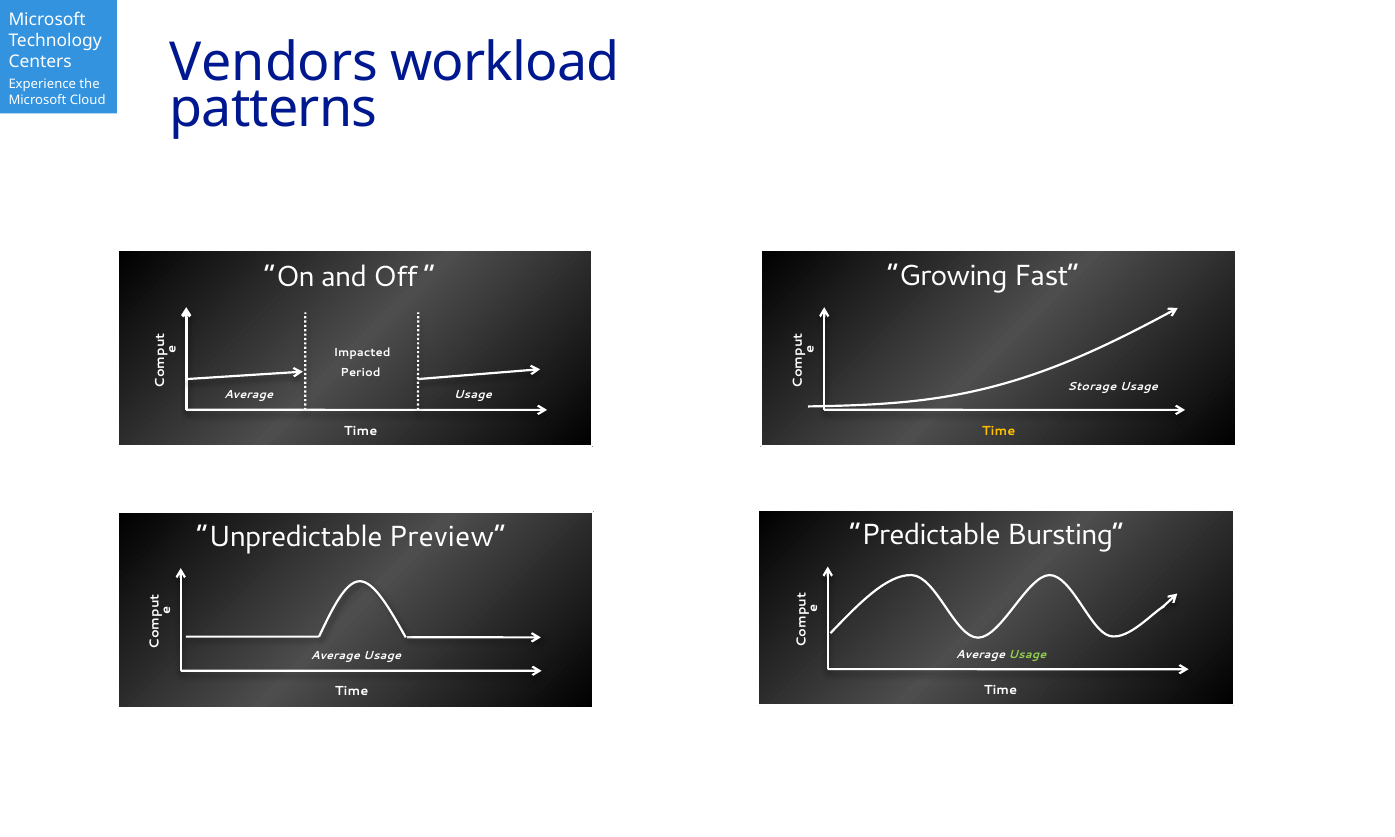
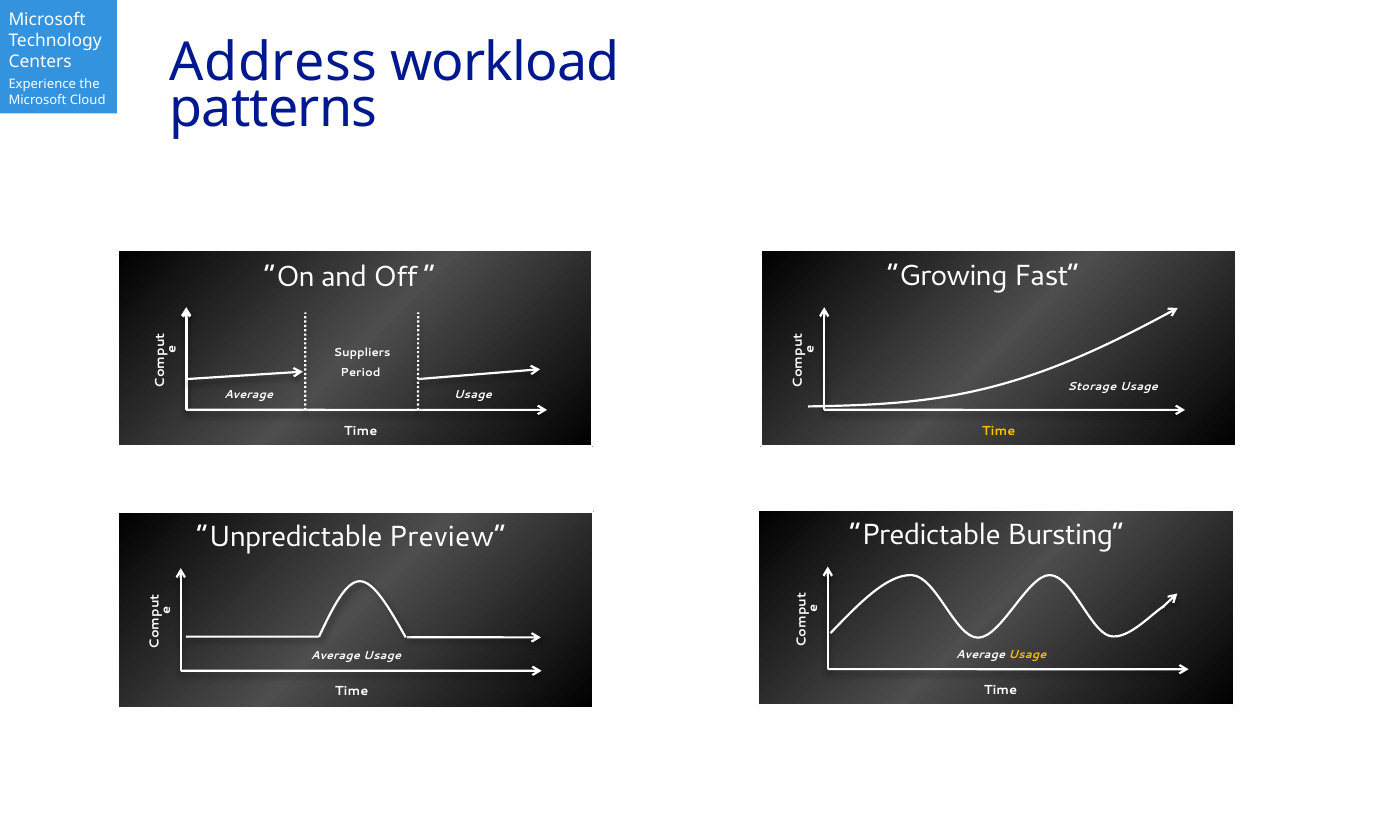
Vendors: Vendors -> Address
Impacted: Impacted -> Suppliers
Usage at (1027, 654) colour: light green -> yellow
